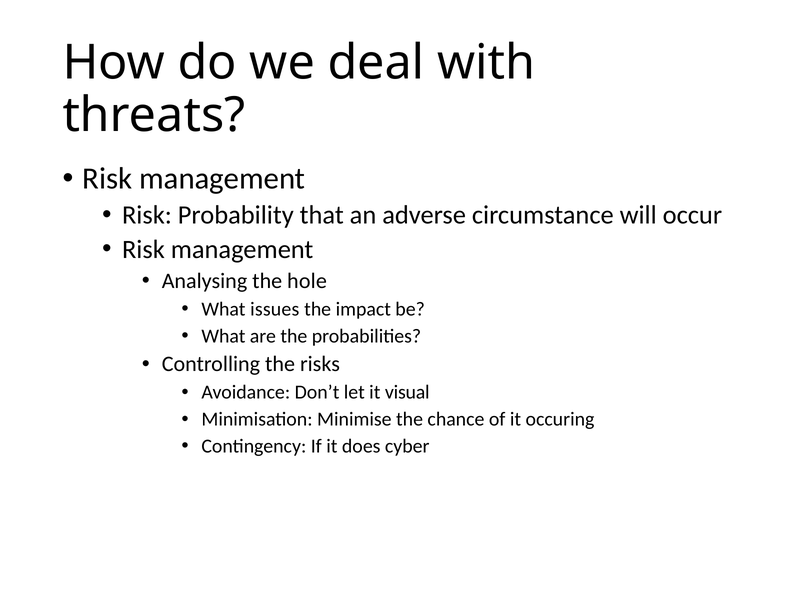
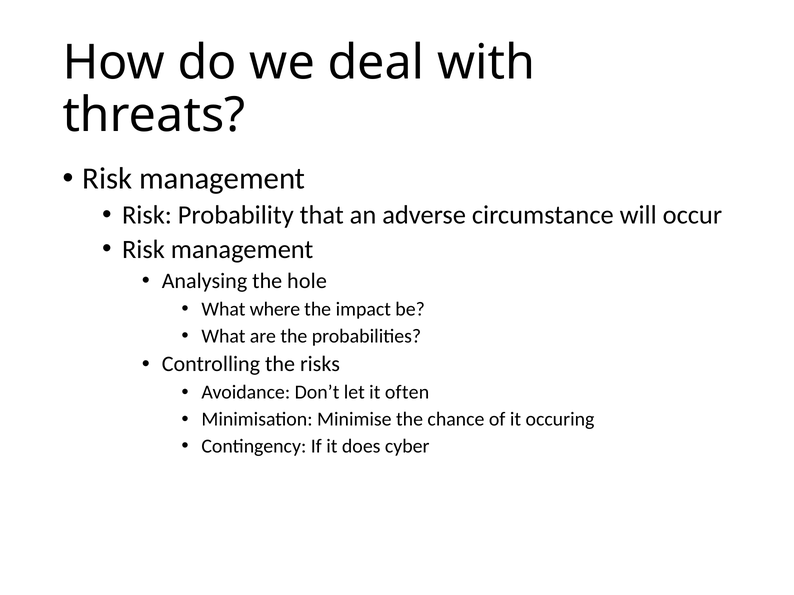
issues: issues -> where
visual: visual -> often
